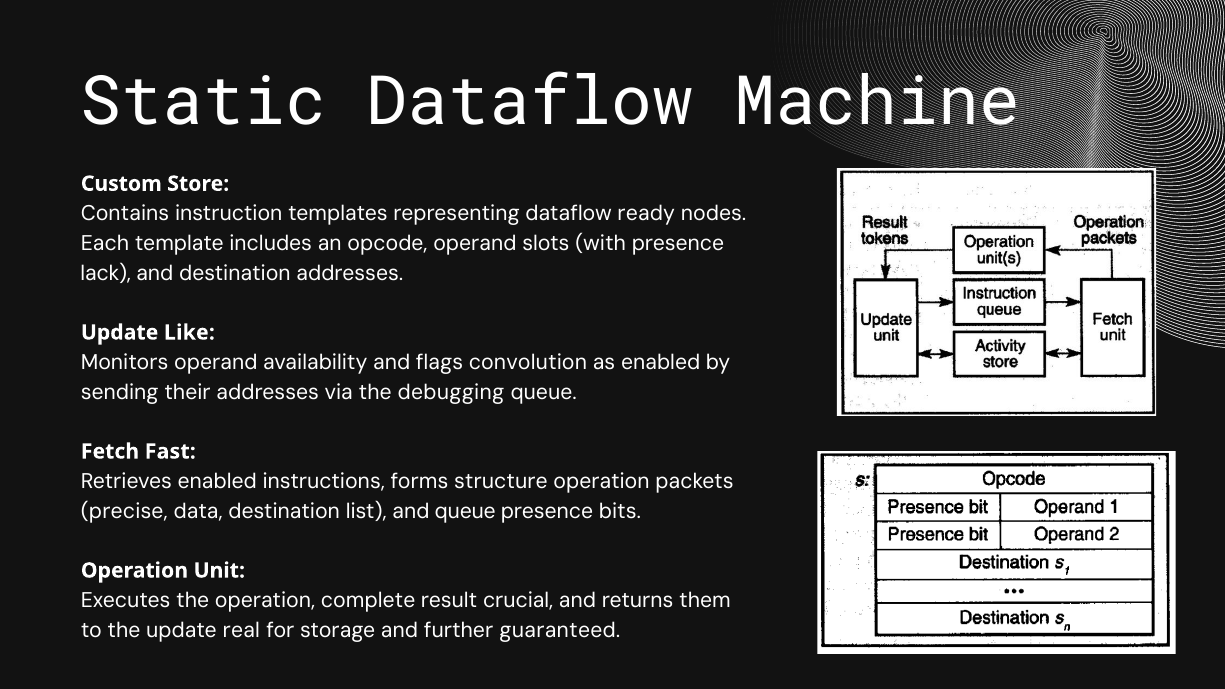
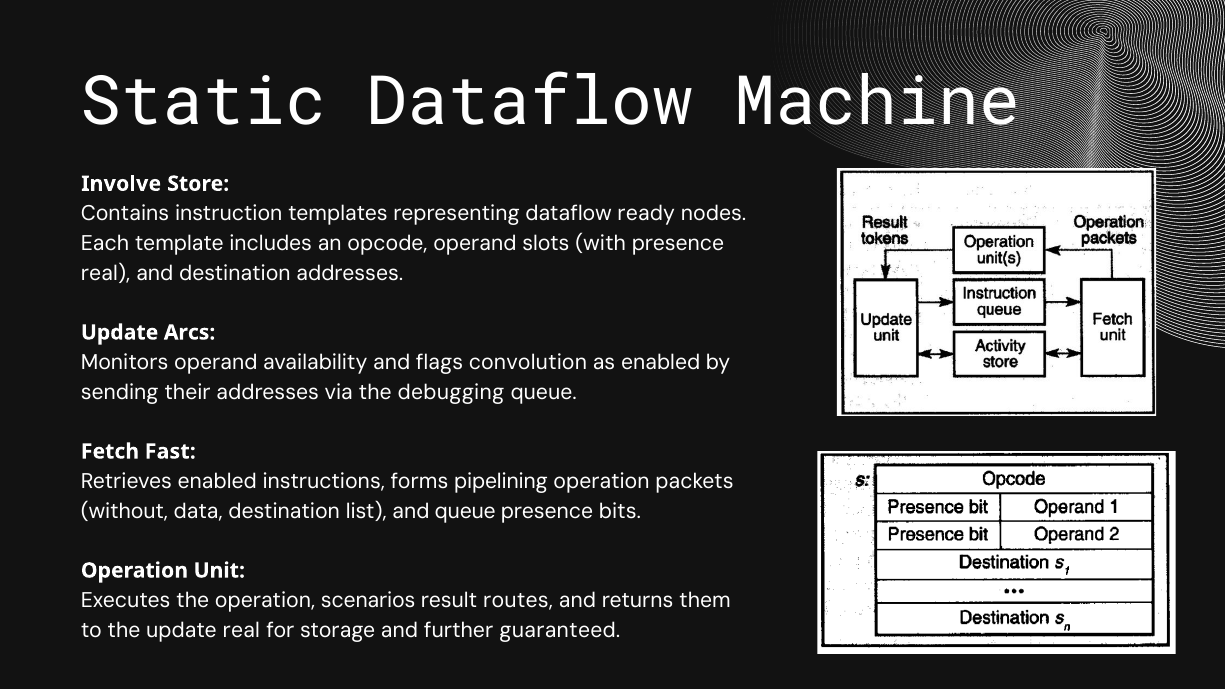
Custom: Custom -> Involve
lack at (106, 273): lack -> real
Like: Like -> Arcs
structure: structure -> pipelining
precise: precise -> without
complete: complete -> scenarios
crucial: crucial -> routes
